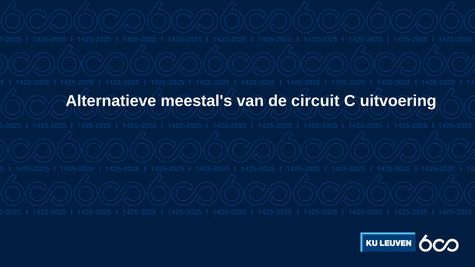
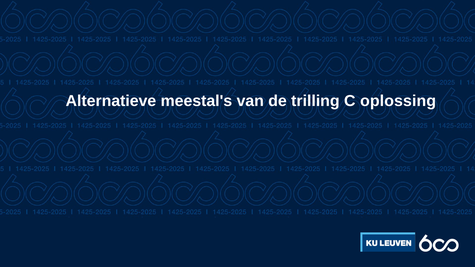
circuit: circuit -> trilling
uitvoering: uitvoering -> oplossing
